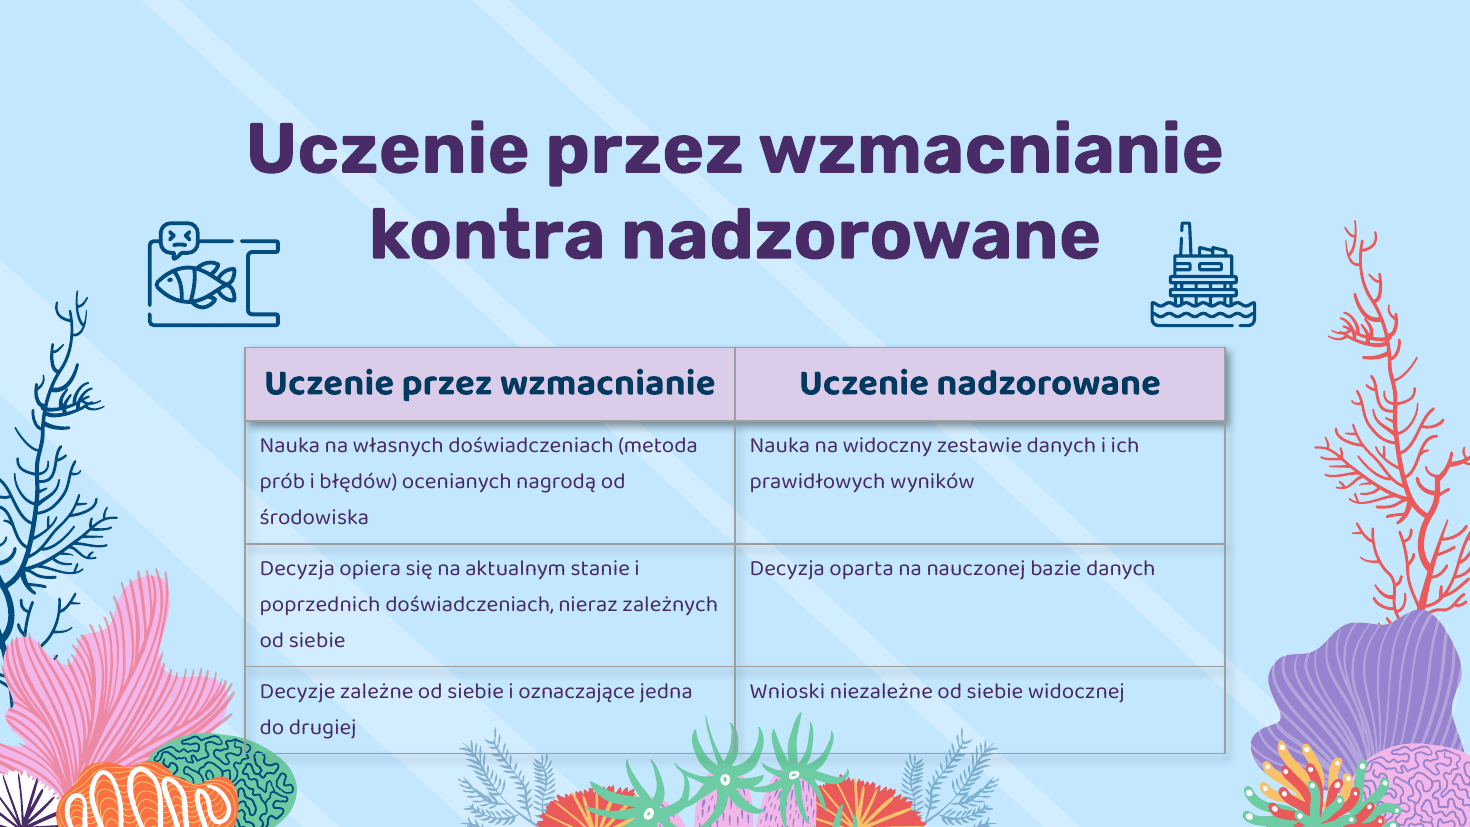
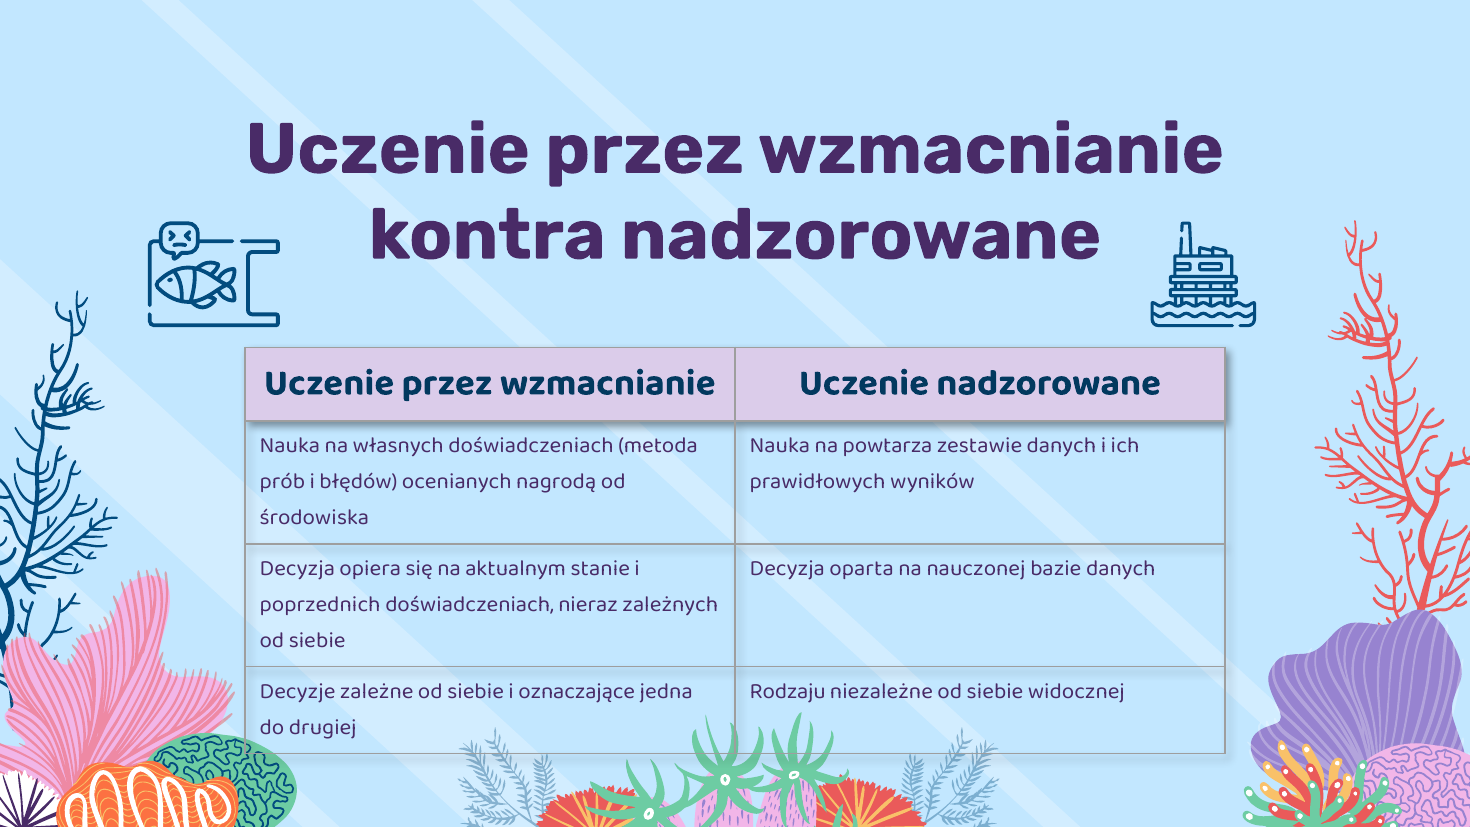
widoczny: widoczny -> powtarza
Wnioski: Wnioski -> Rodzaju
